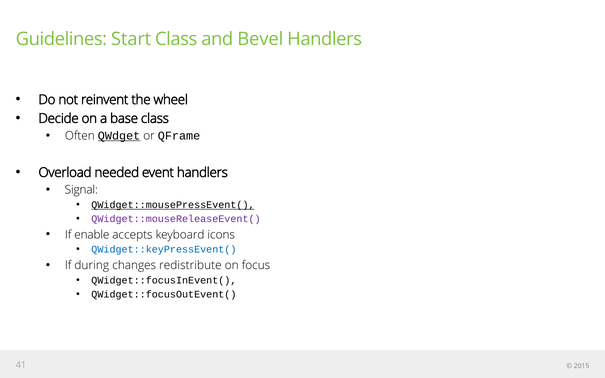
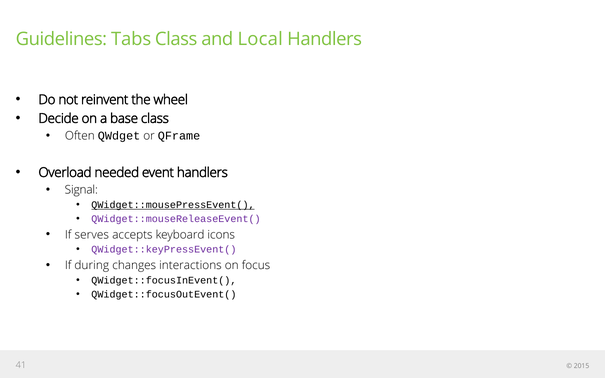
Start: Start -> Tabs
Bevel: Bevel -> Local
QWdget underline: present -> none
enable: enable -> serves
QWidget::keyPressEvent( colour: blue -> purple
redistribute: redistribute -> interactions
